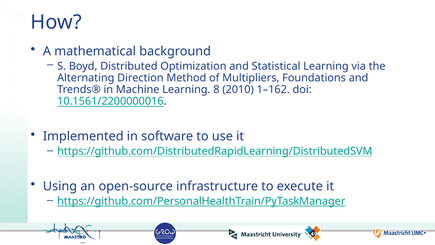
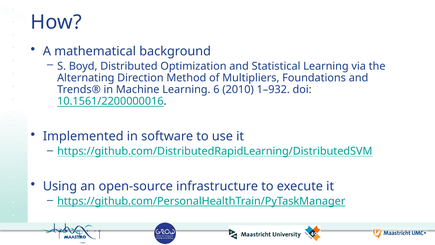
8: 8 -> 6
1–162: 1–162 -> 1–932
